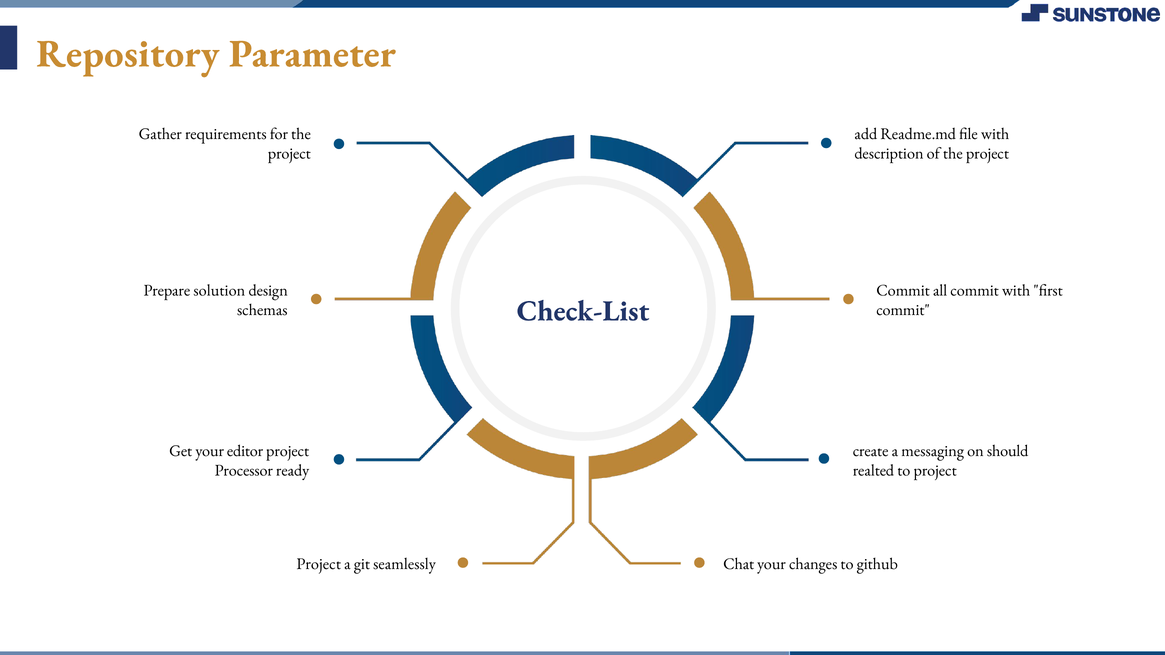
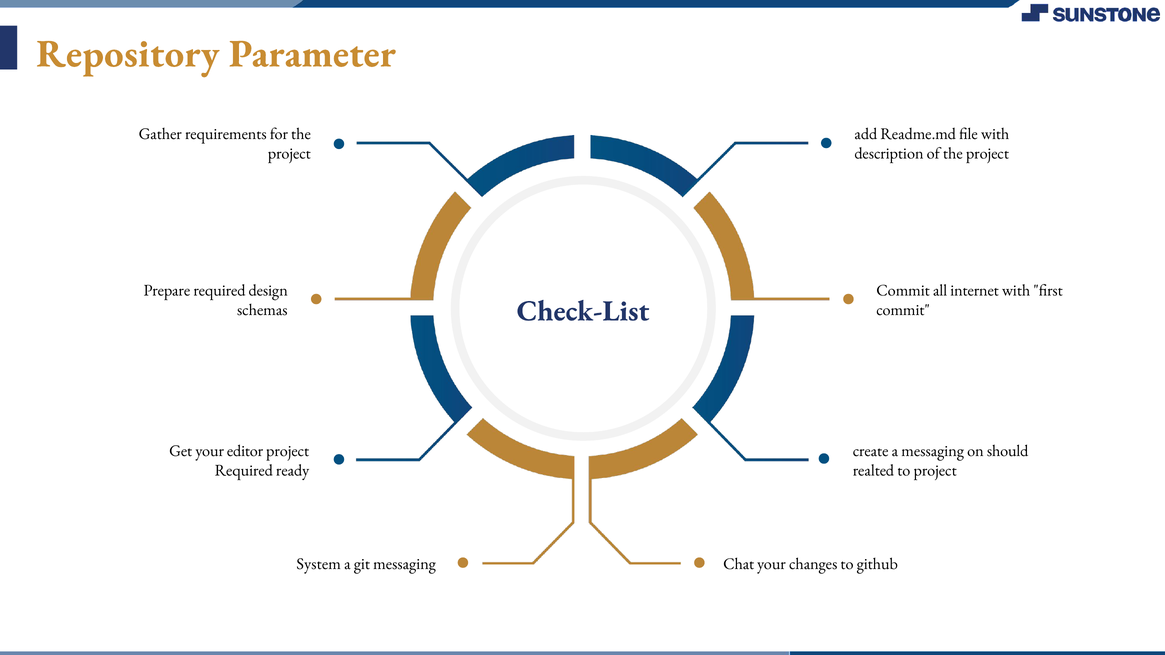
Prepare solution: solution -> required
all commit: commit -> internet
Processor at (244, 471): Processor -> Required
Project at (319, 564): Project -> System
git seamlessly: seamlessly -> messaging
